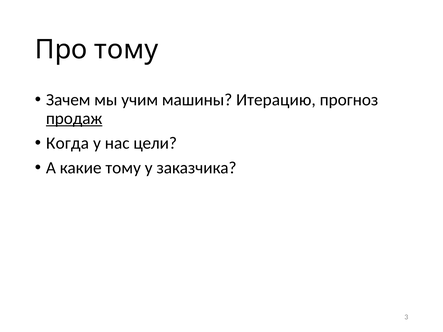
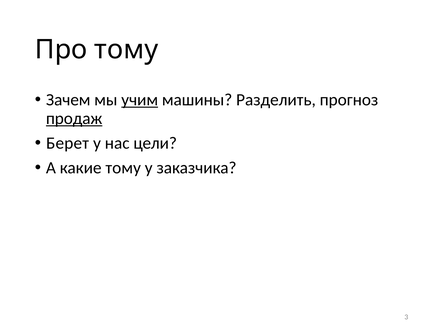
учим underline: none -> present
Итерацию: Итерацию -> Разделить
Когда: Когда -> Берет
